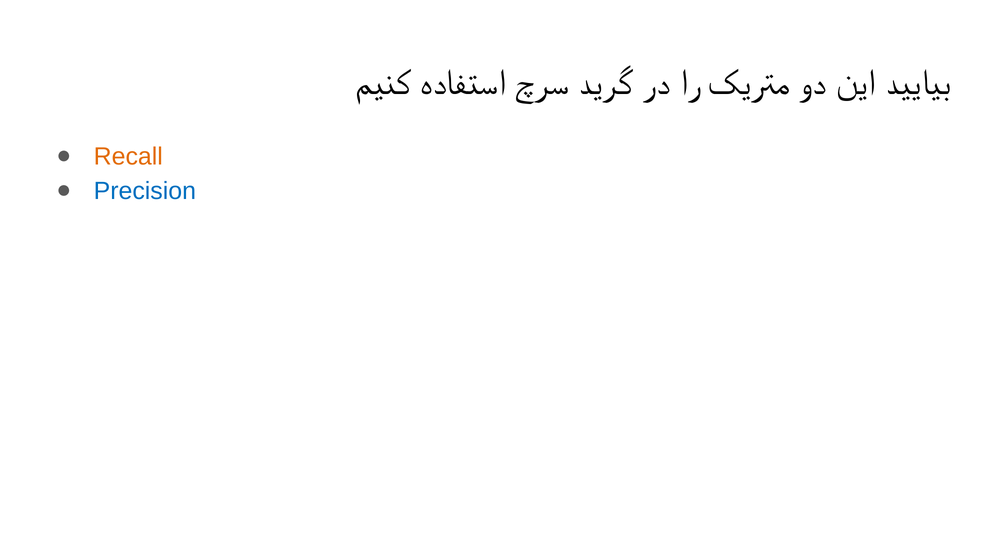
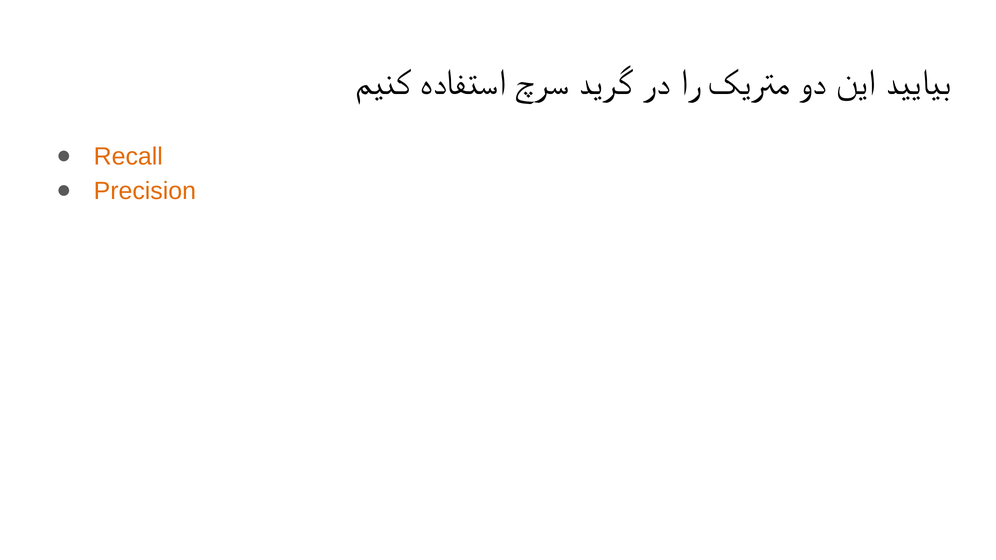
Precision colour: blue -> orange
